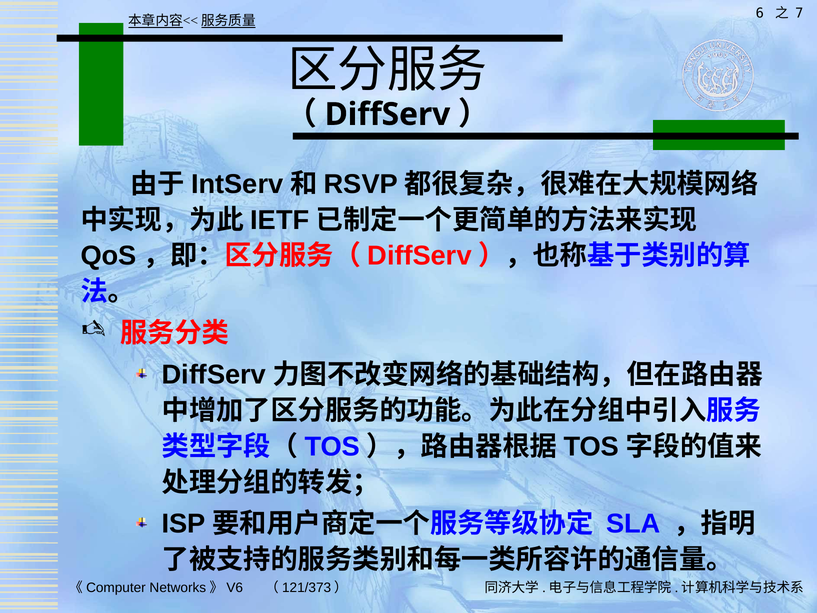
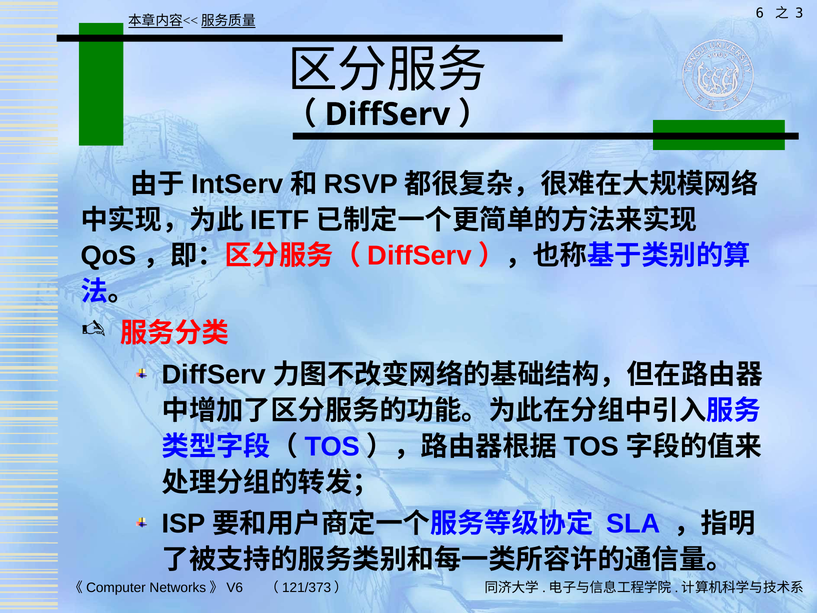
7: 7 -> 3
